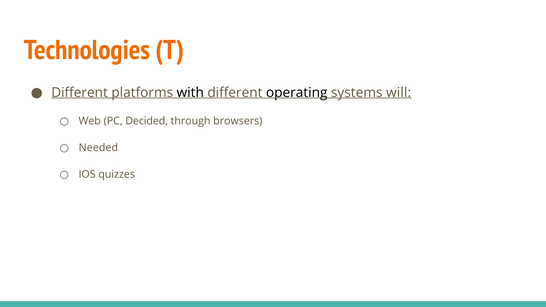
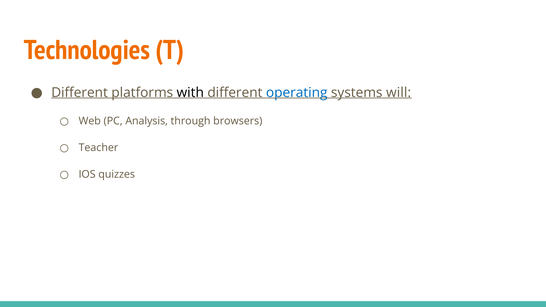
operating colour: black -> blue
Decided: Decided -> Analysis
Needed: Needed -> Teacher
